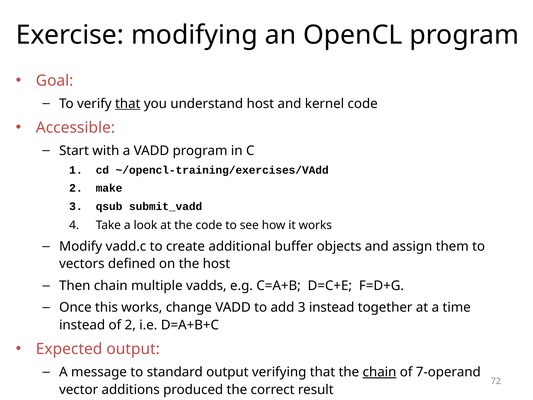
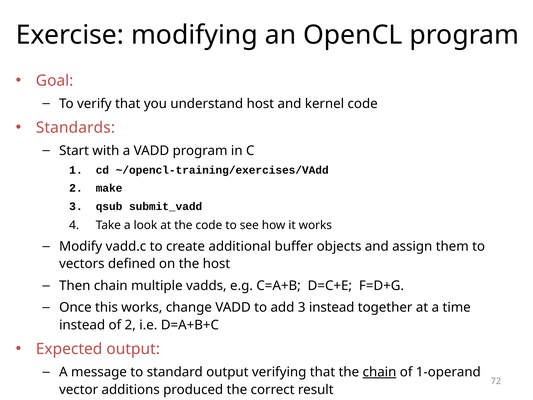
that at (128, 104) underline: present -> none
Accessible: Accessible -> Standards
7-operand: 7-operand -> 1-operand
